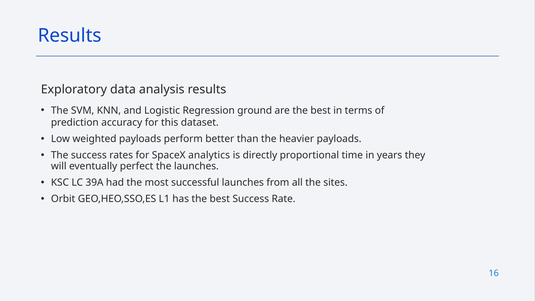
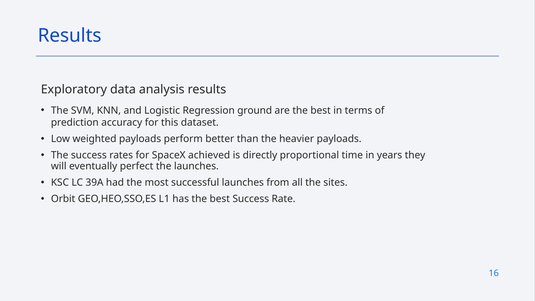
analytics: analytics -> achieved
